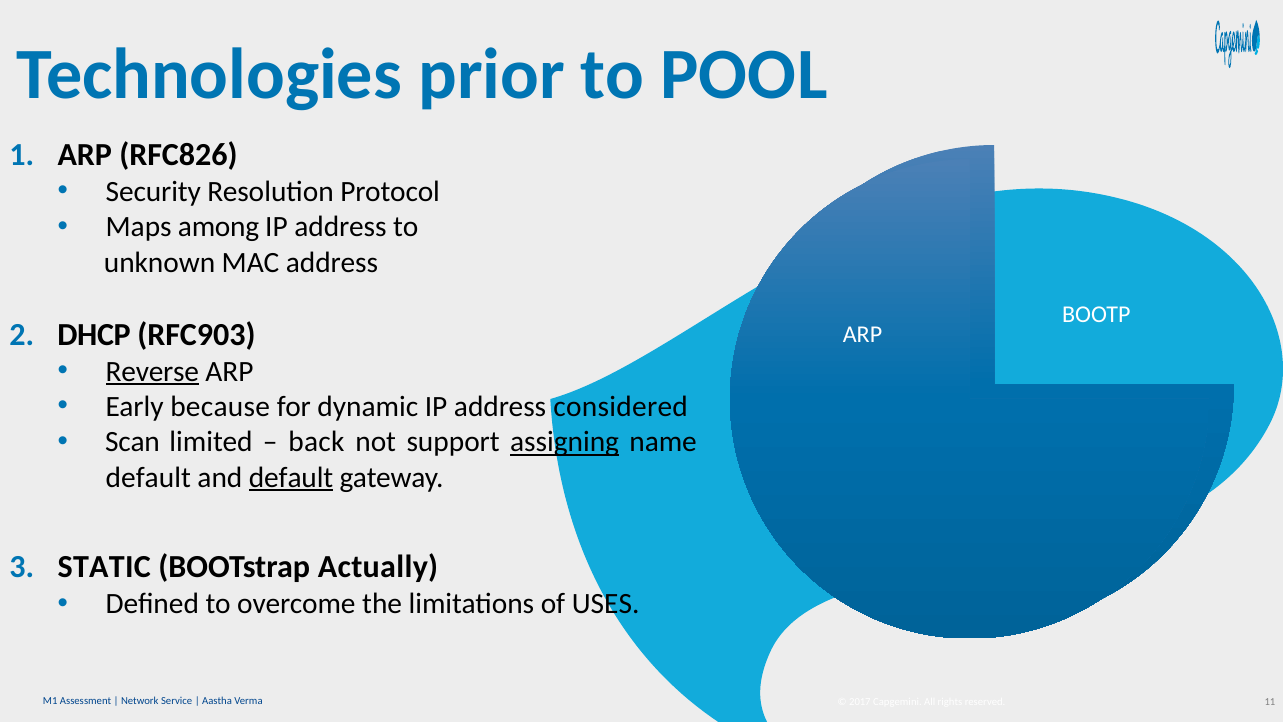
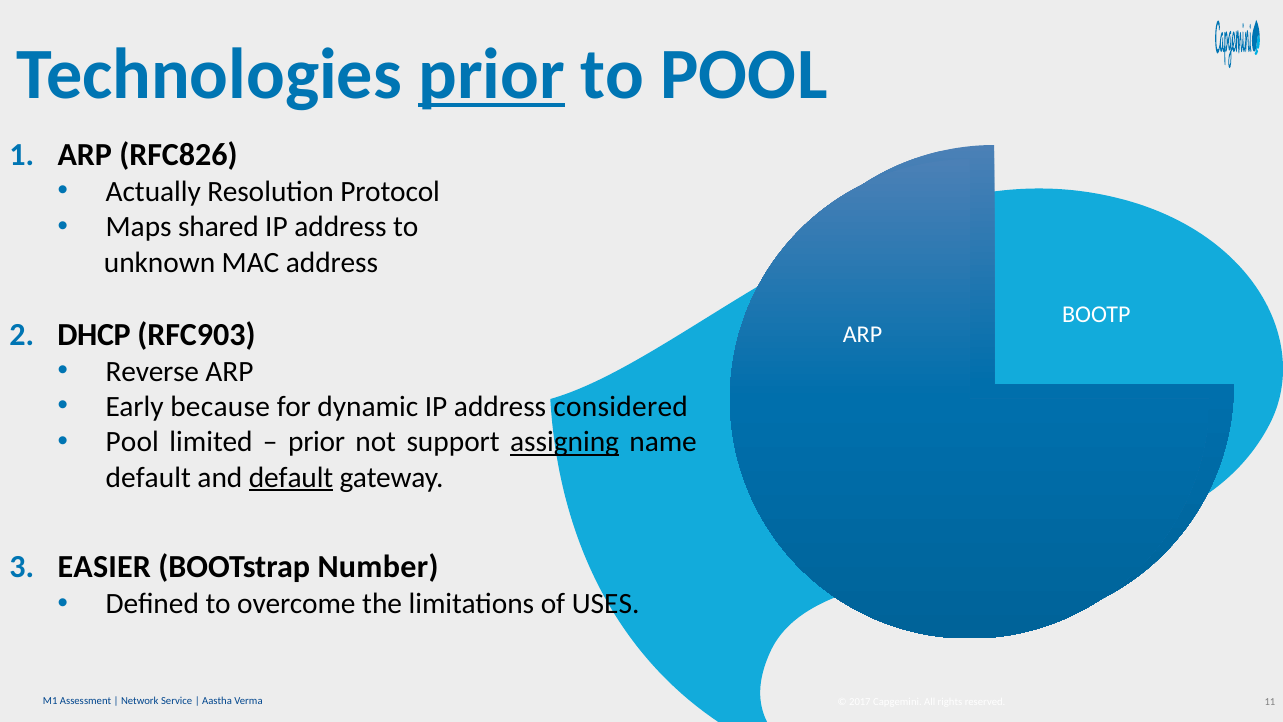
prior at (492, 74) underline: none -> present
Security: Security -> Actually
among: among -> shared
Reverse underline: present -> none
Scan at (133, 442): Scan -> Pool
back at (316, 442): back -> prior
STATIC: STATIC -> EASIER
Actually: Actually -> Number
